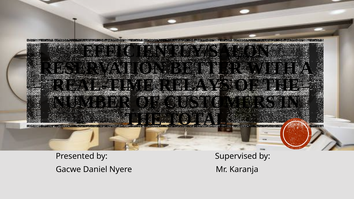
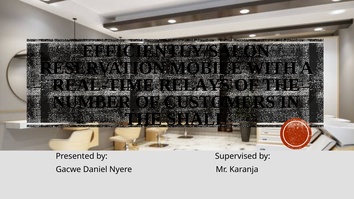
BETTER: BETTER -> MOBILE
TOTAL: TOTAL -> SHALL
